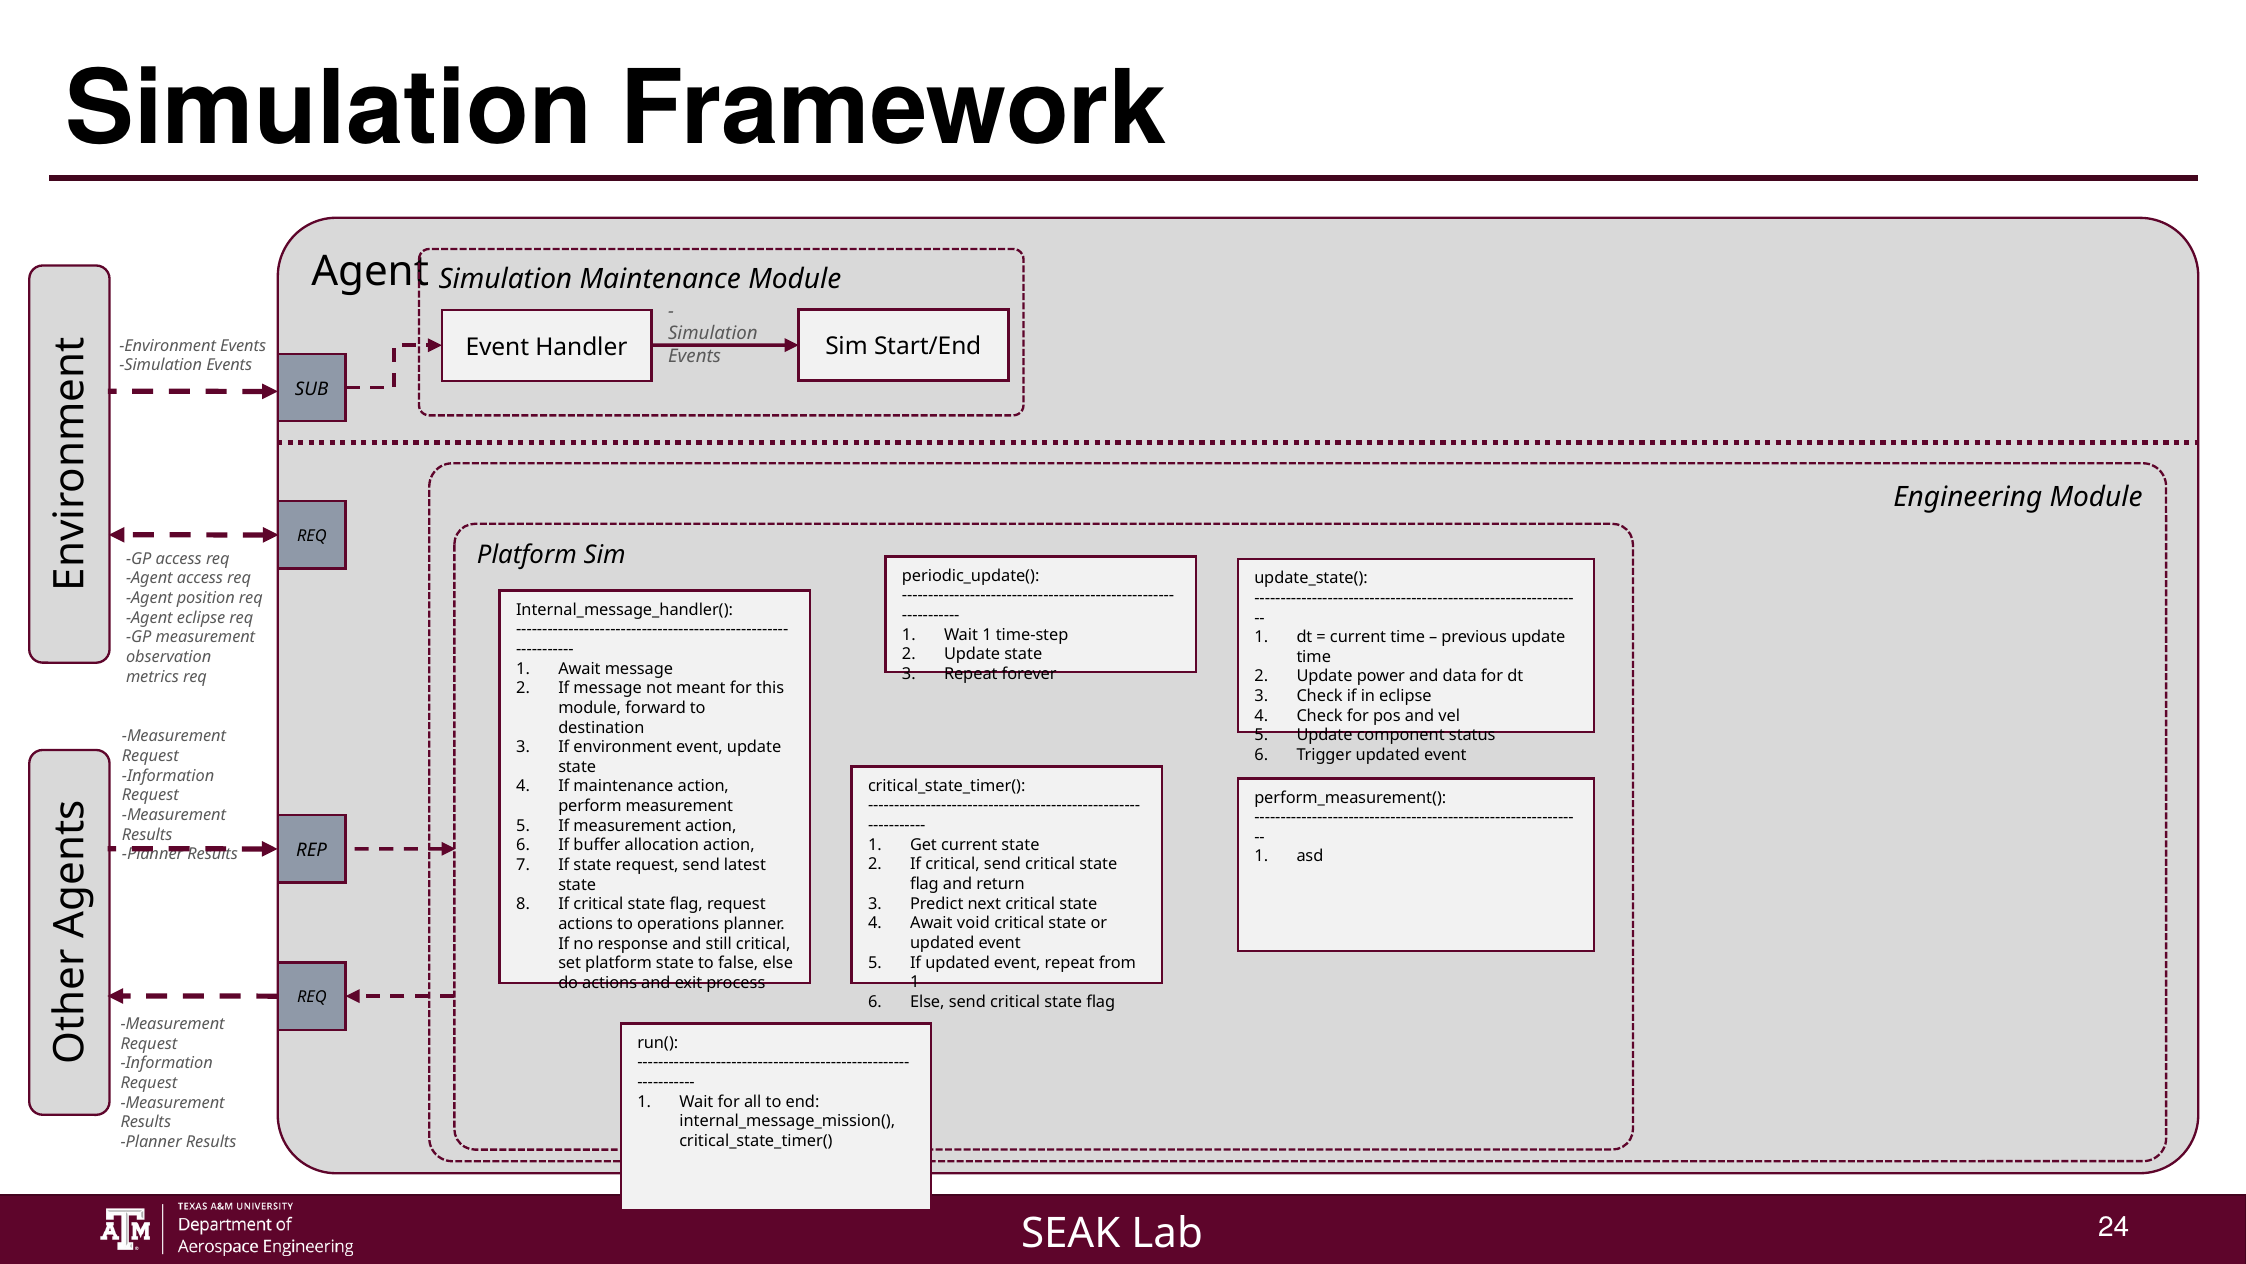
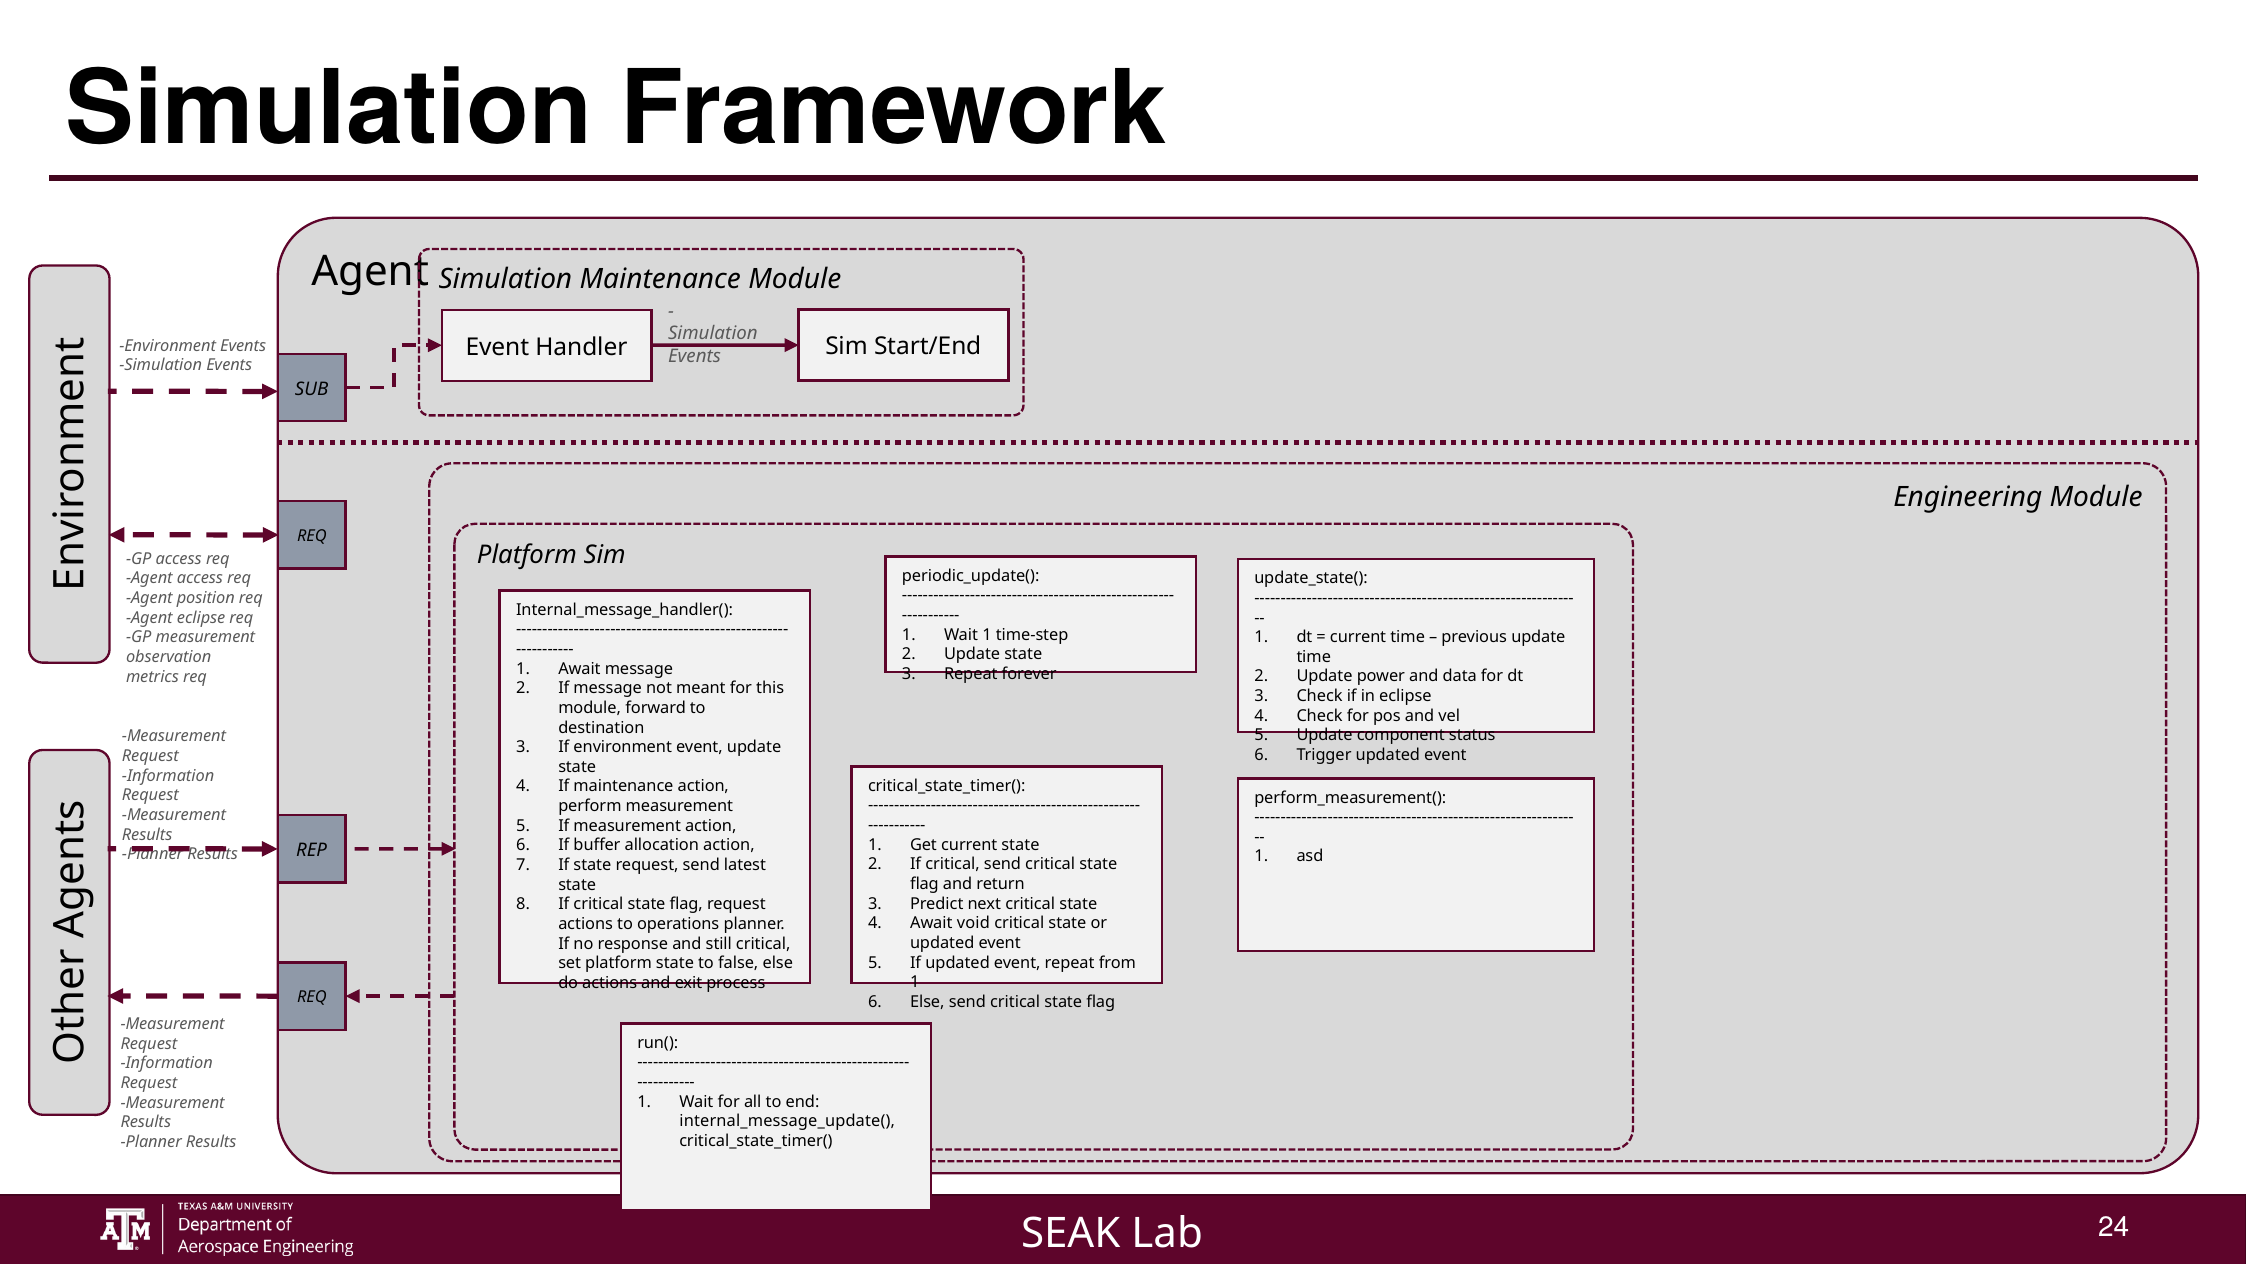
internal_message_mission(: internal_message_mission( -> internal_message_update(
